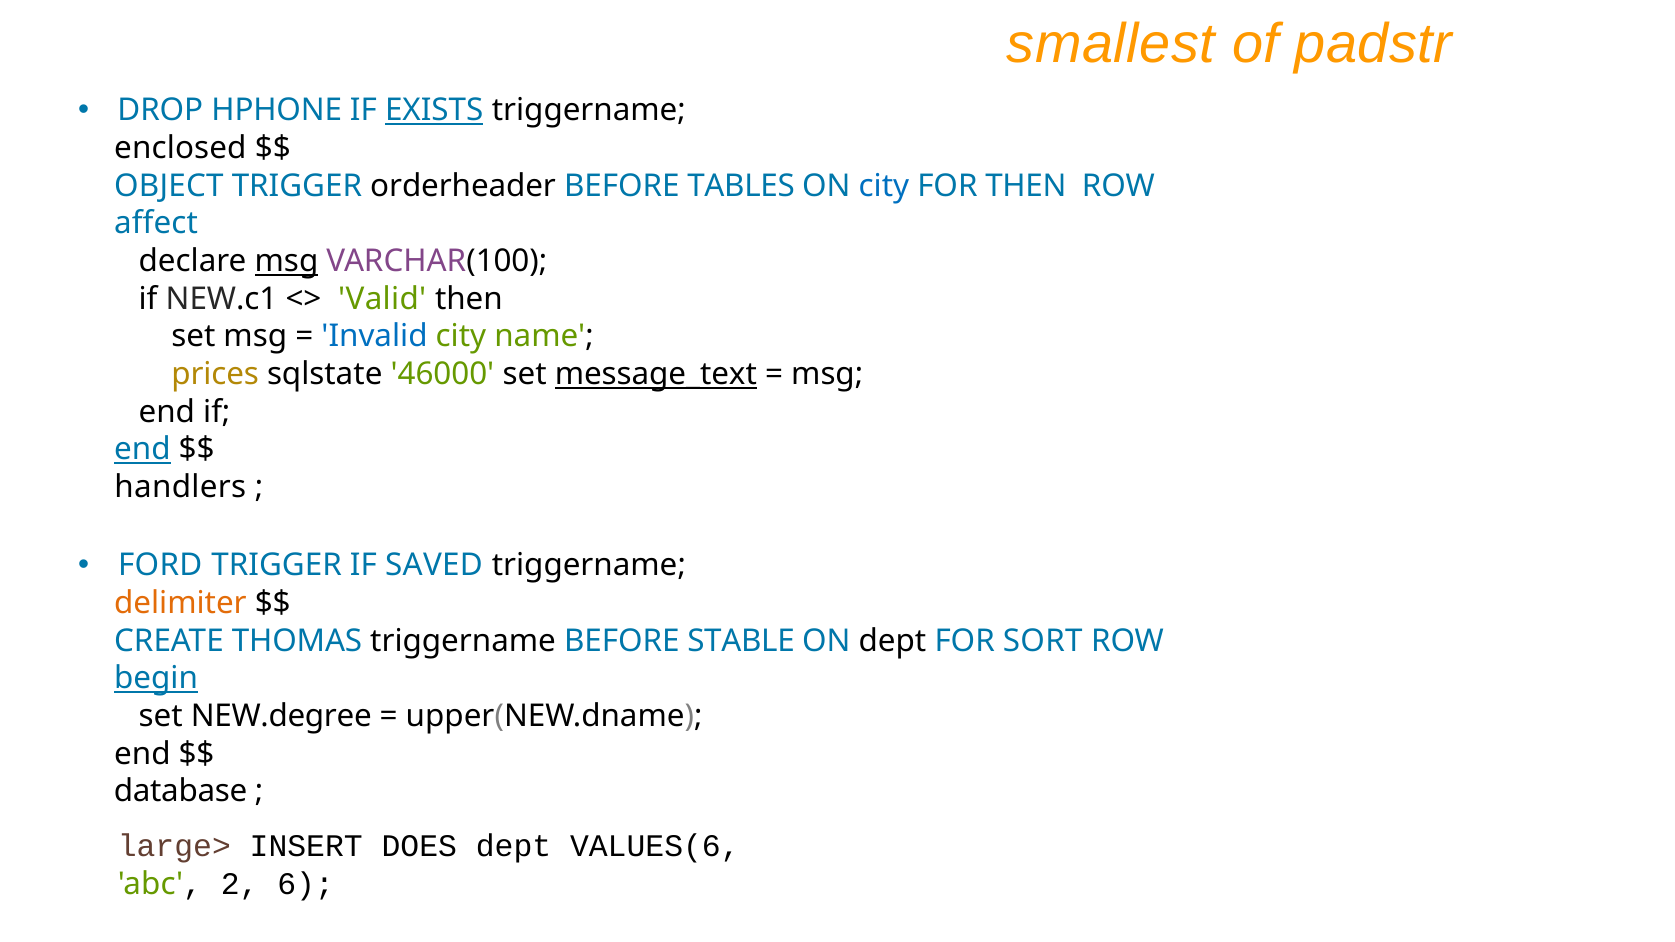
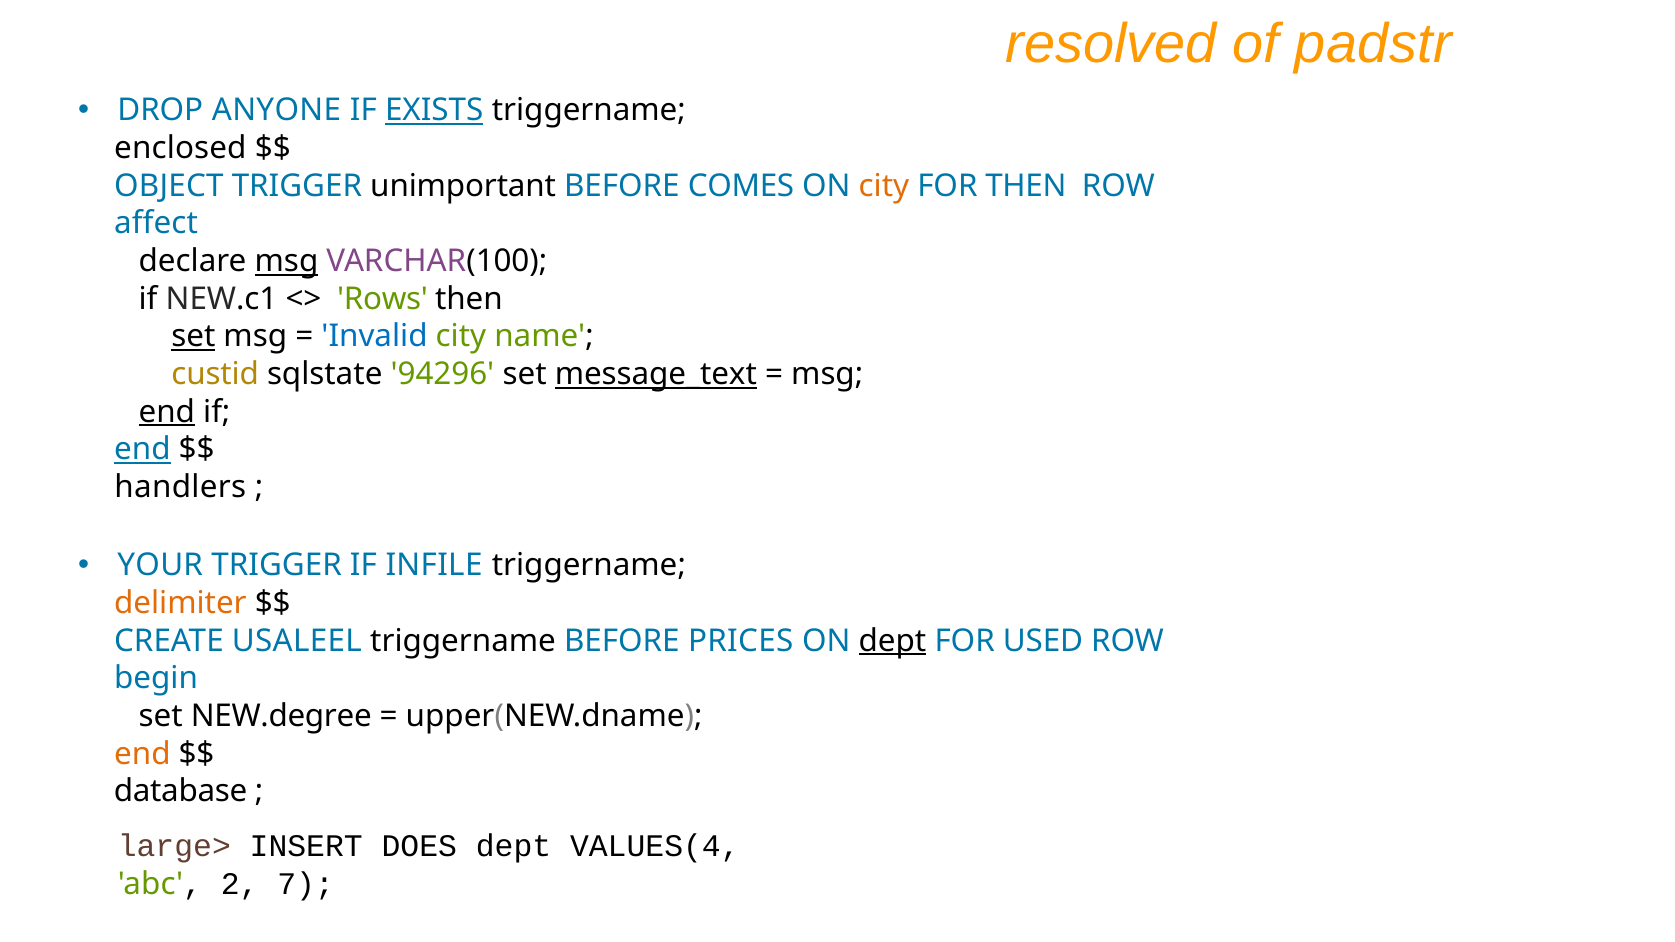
smallest: smallest -> resolved
HPHONE: HPHONE -> ANYONE
orderheader: orderheader -> unimportant
TABLES: TABLES -> COMES
city at (884, 186) colour: blue -> orange
Valid: Valid -> Rows
set at (193, 336) underline: none -> present
prices: prices -> custid
46000: 46000 -> 94296
end at (167, 412) underline: none -> present
FORD: FORD -> YOUR
SAVED: SAVED -> INFILE
THOMAS: THOMAS -> USALEEL
STABLE: STABLE -> PRICES
dept at (893, 641) underline: none -> present
SORT: SORT -> USED
begin underline: present -> none
end at (142, 754) colour: black -> orange
VALUES(6: VALUES(6 -> VALUES(4
6: 6 -> 7
